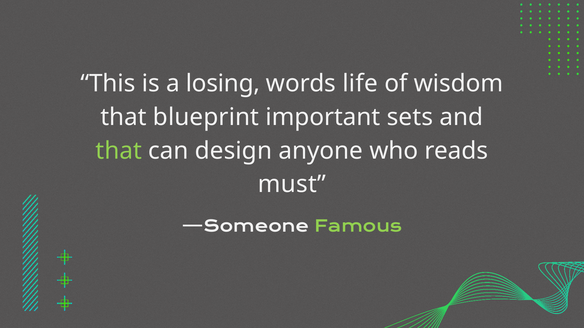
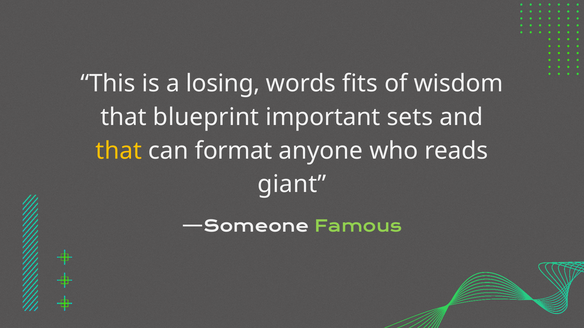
life: life -> fits
that at (119, 151) colour: light green -> yellow
design: design -> format
must: must -> giant
